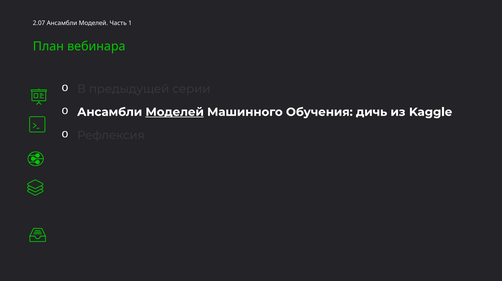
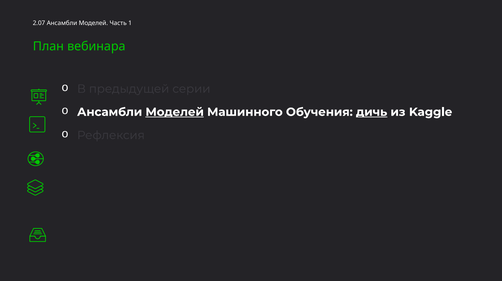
дичь underline: none -> present
